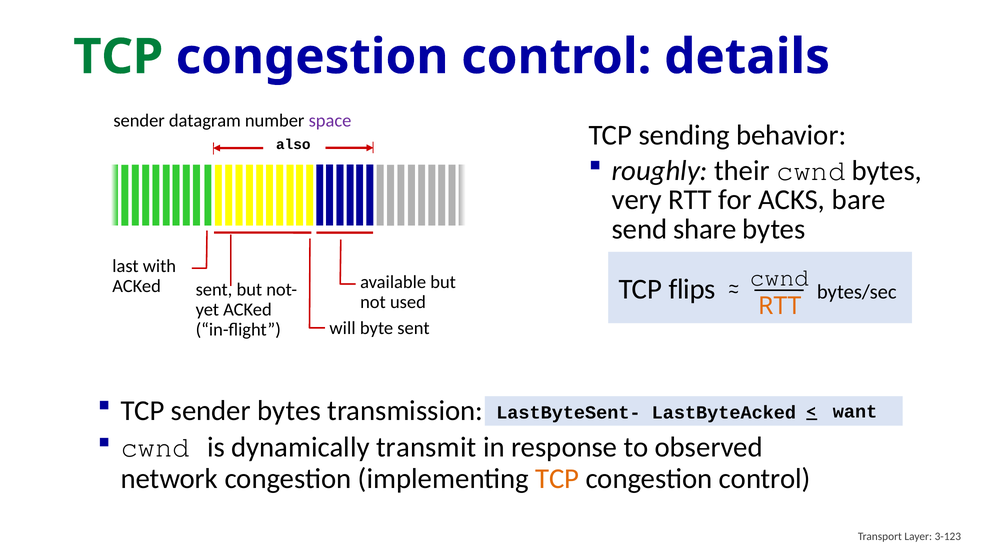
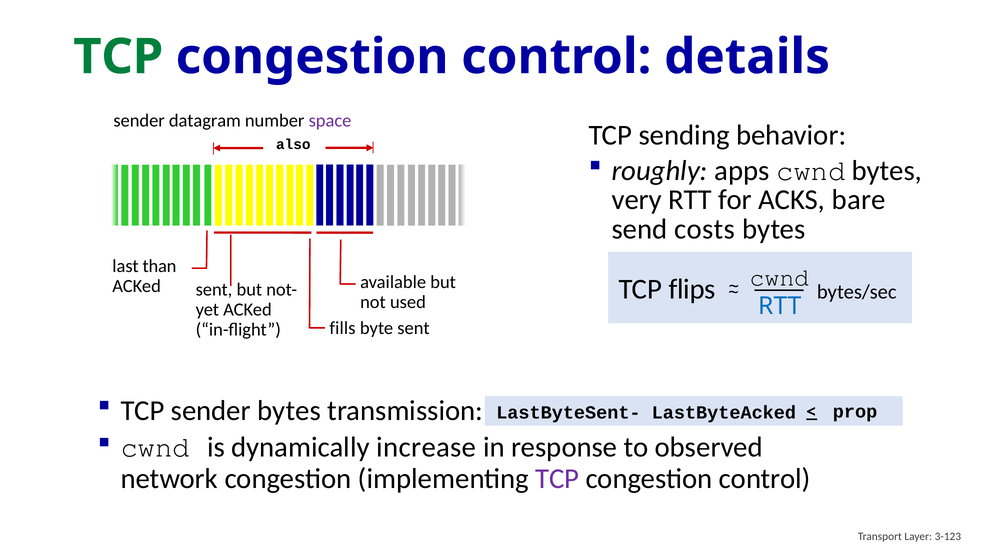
their: their -> apps
share: share -> costs
with: with -> than
RTT at (780, 306) colour: orange -> blue
will: will -> fills
want: want -> prop
transmit: transmit -> increase
TCP at (557, 479) colour: orange -> purple
